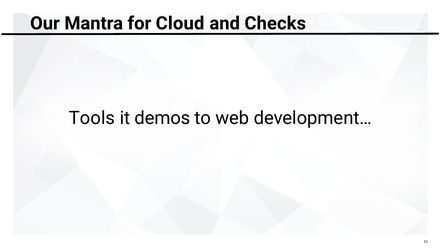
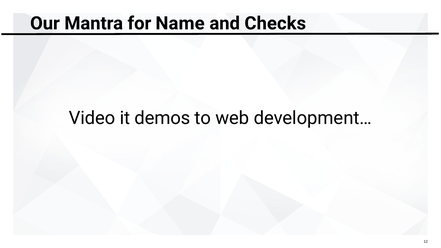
Cloud: Cloud -> Name
Tools: Tools -> Video
